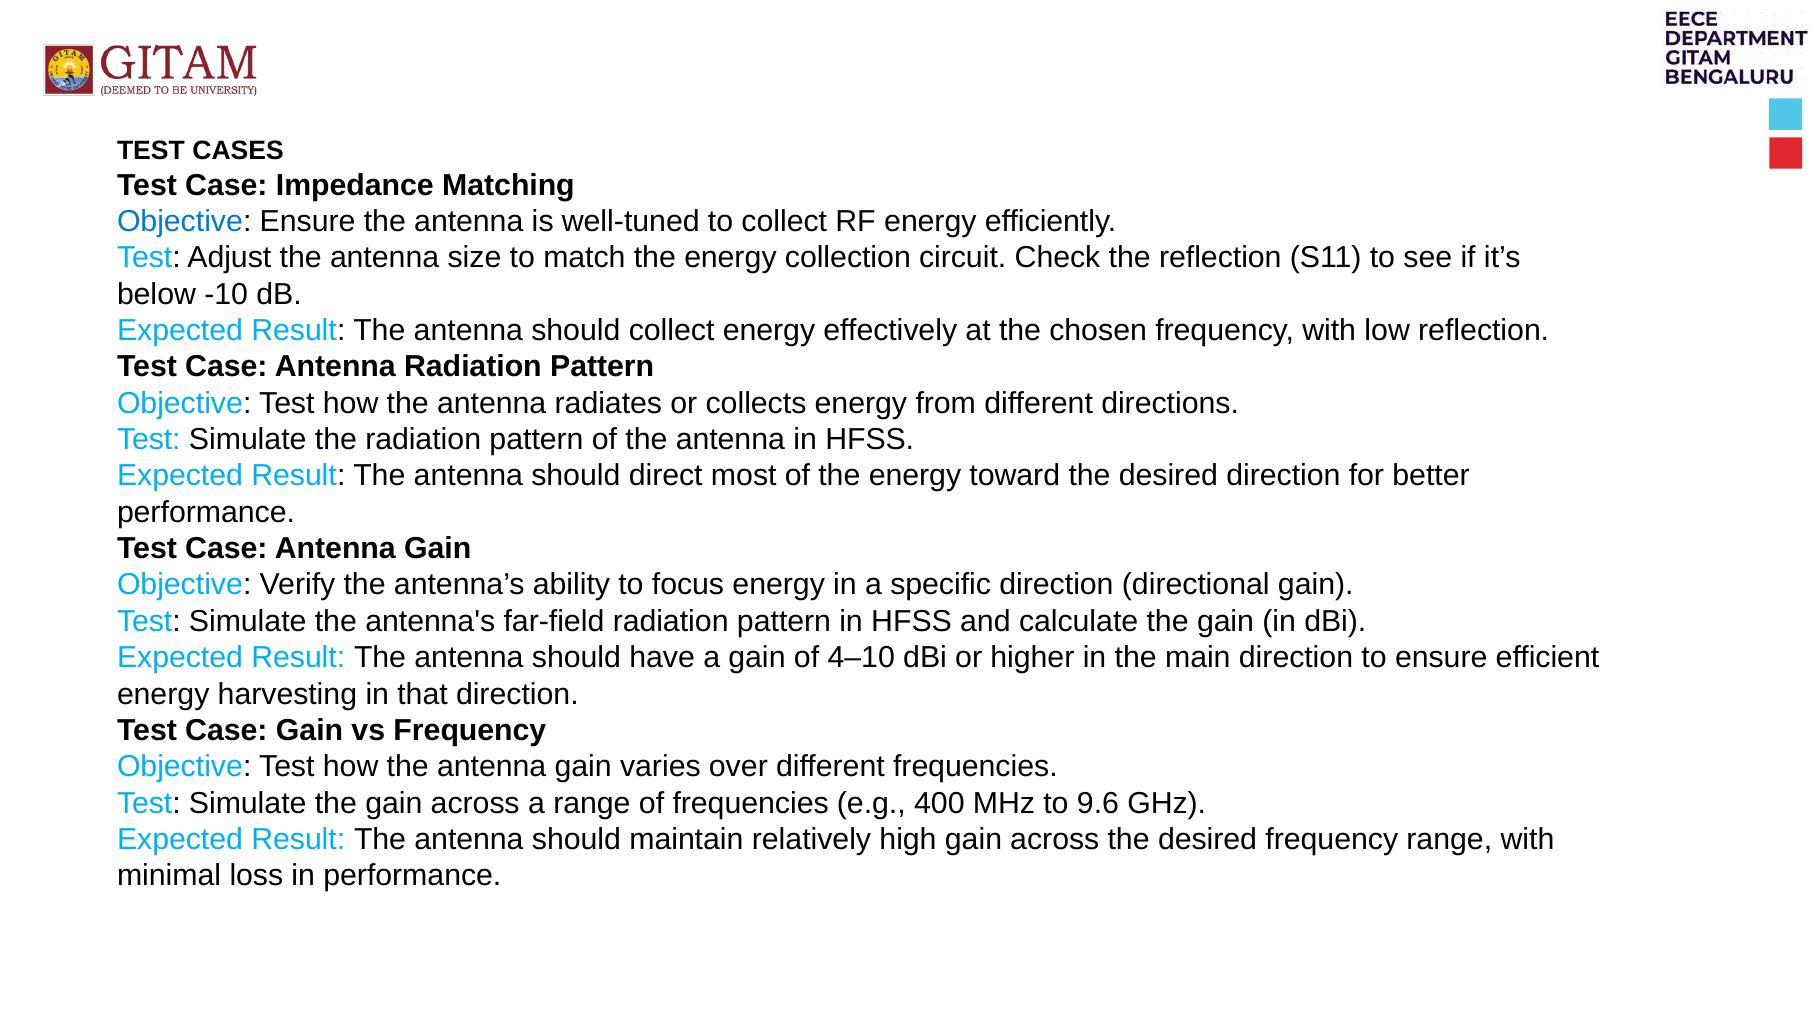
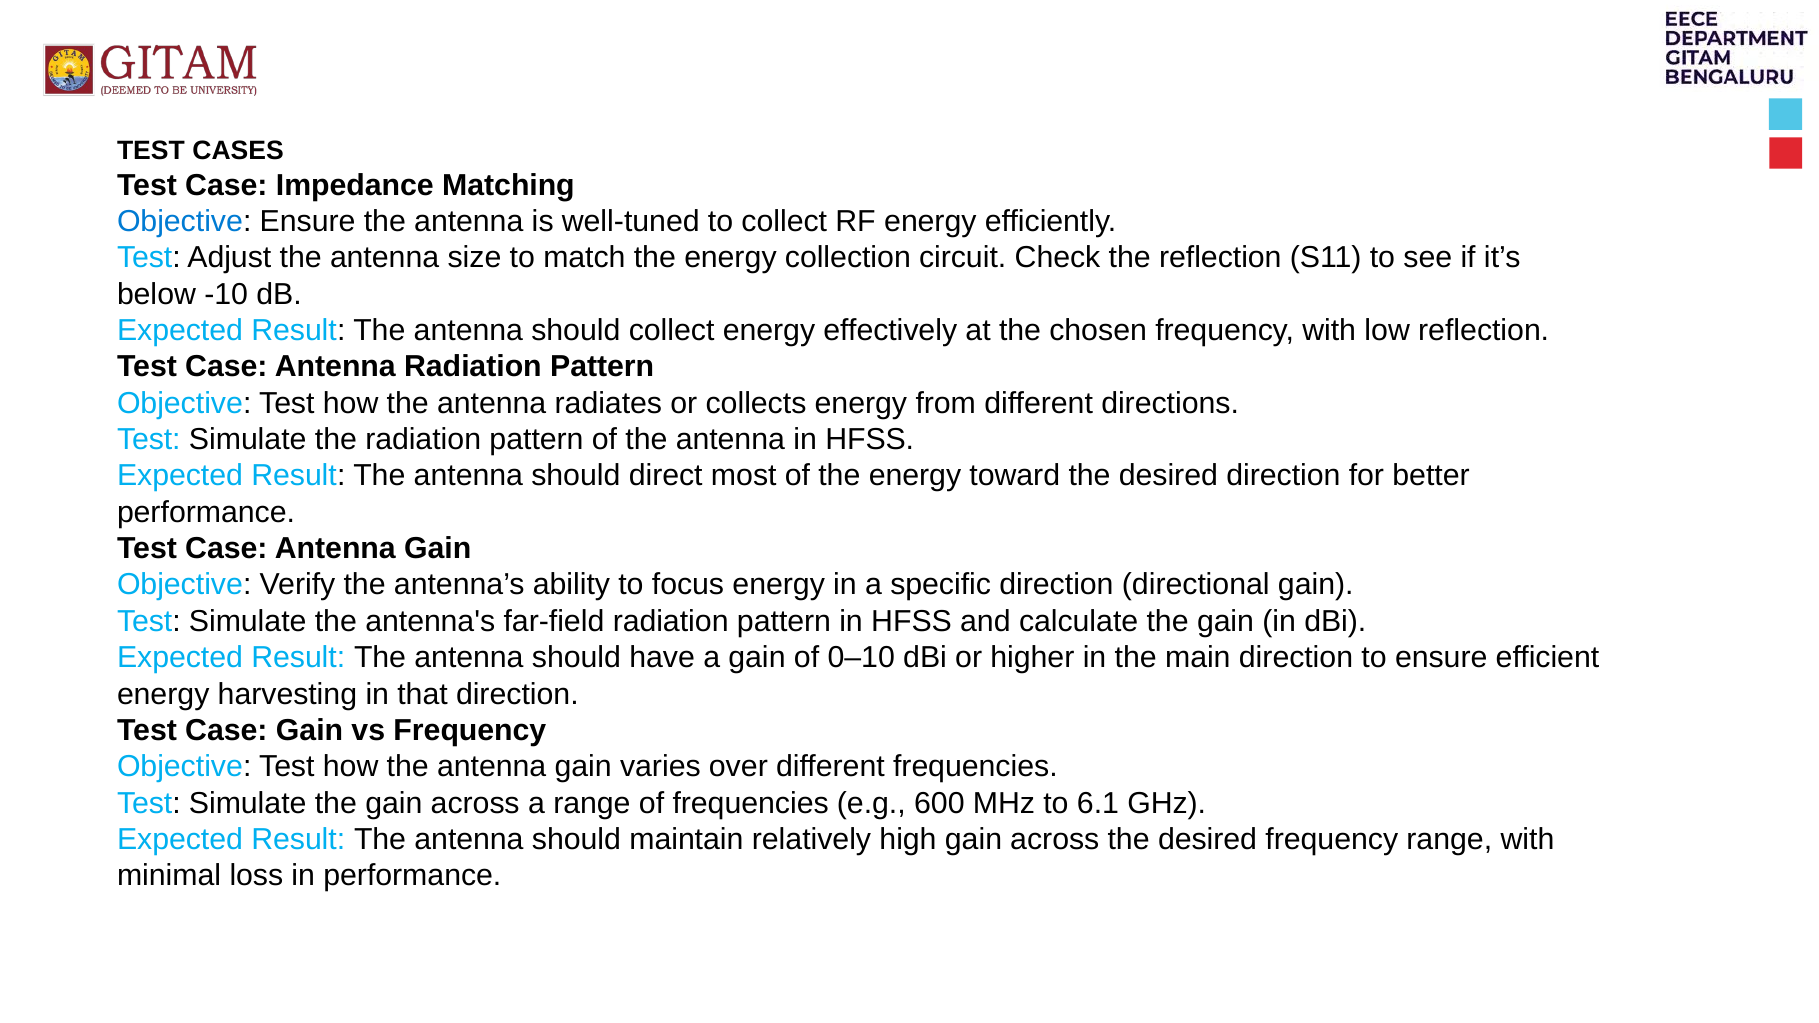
4–10: 4–10 -> 0–10
400: 400 -> 600
9.6: 9.6 -> 6.1
